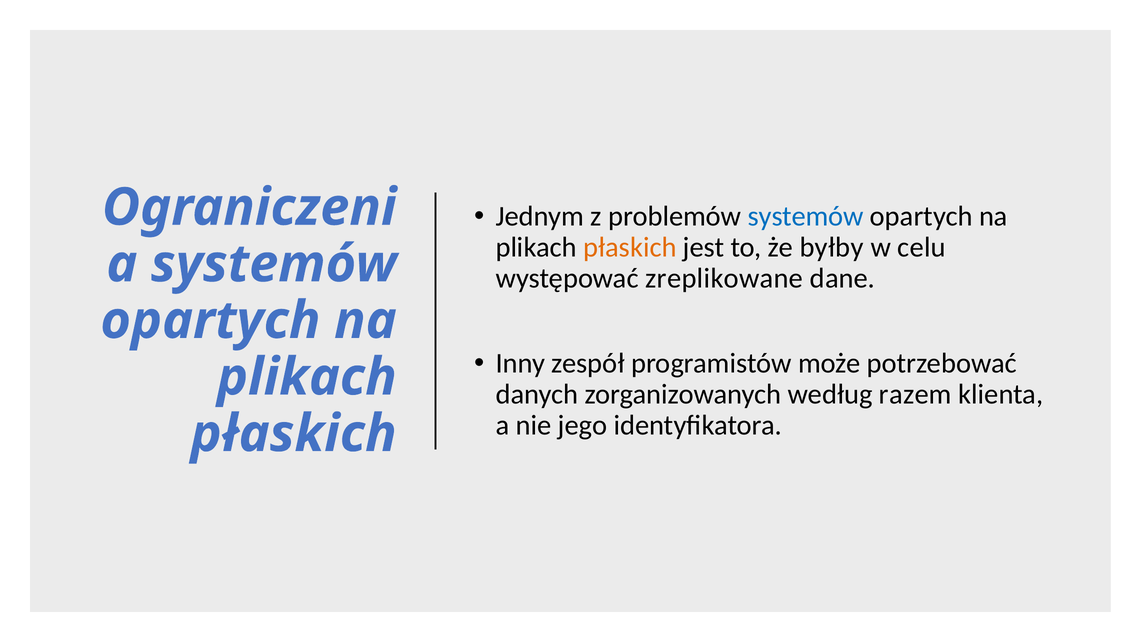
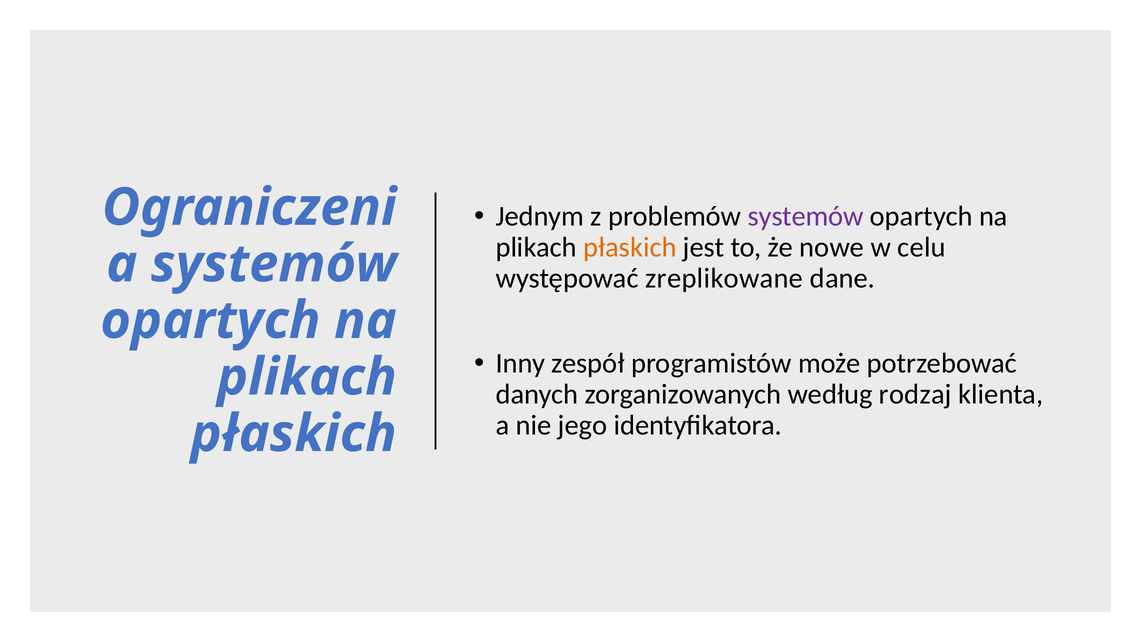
systemów at (806, 216) colour: blue -> purple
byłby: byłby -> nowe
razem: razem -> rodzaj
